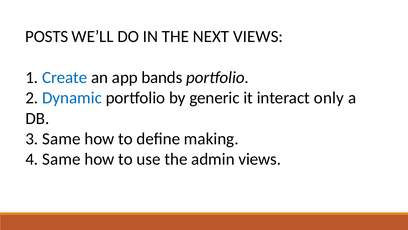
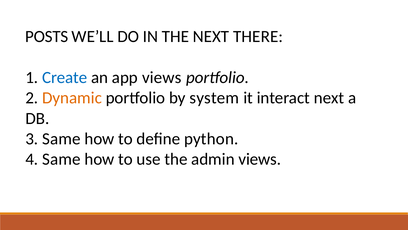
NEXT VIEWS: VIEWS -> THERE
app bands: bands -> views
Dynamic colour: blue -> orange
generic: generic -> system
interact only: only -> next
making: making -> python
